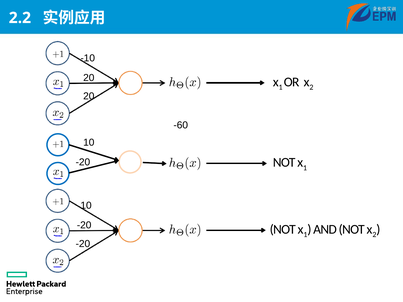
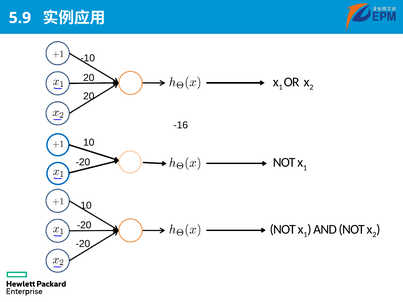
2.2: 2.2 -> 5.9
-60: -60 -> -16
